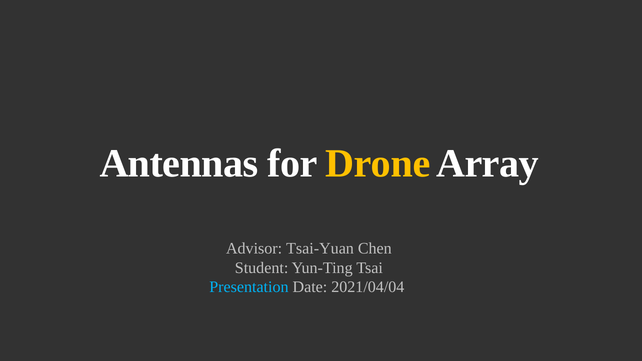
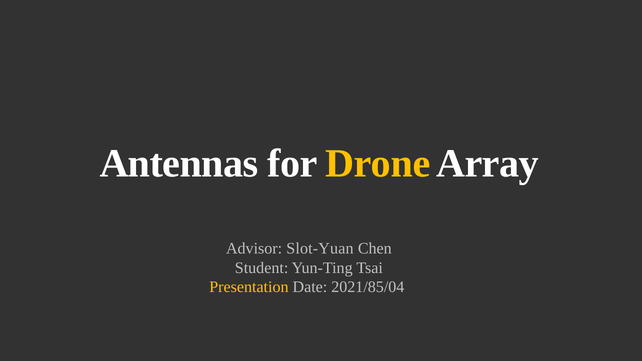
Tsai-Yuan: Tsai-Yuan -> Slot-Yuan
Presentation colour: light blue -> yellow
2021/04/04: 2021/04/04 -> 2021/85/04
